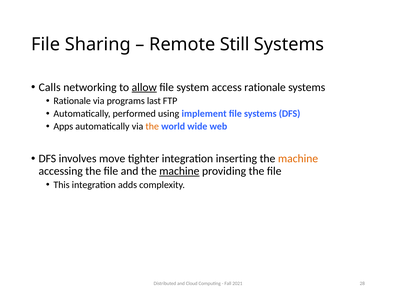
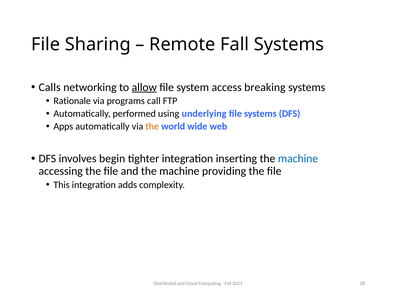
Remote Still: Still -> Fall
access rationale: rationale -> breaking
last: last -> call
implement: implement -> underlying
move: move -> begin
machine at (298, 159) colour: orange -> blue
machine at (179, 171) underline: present -> none
